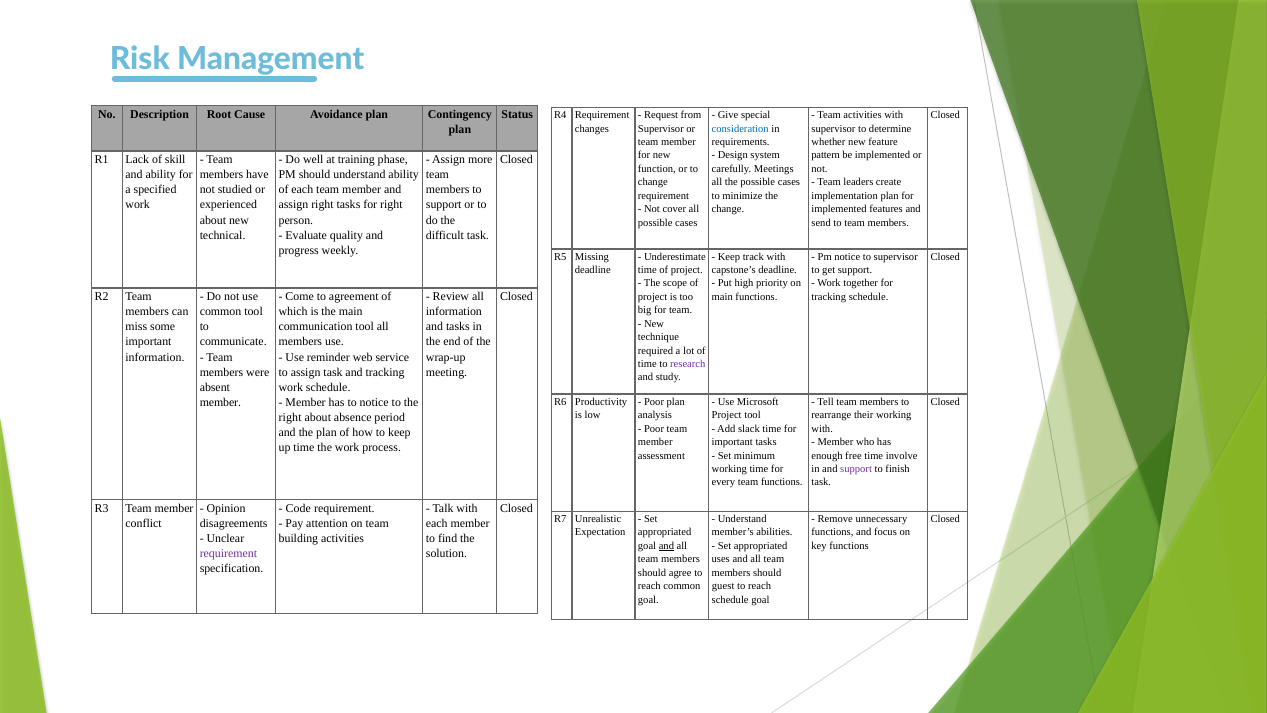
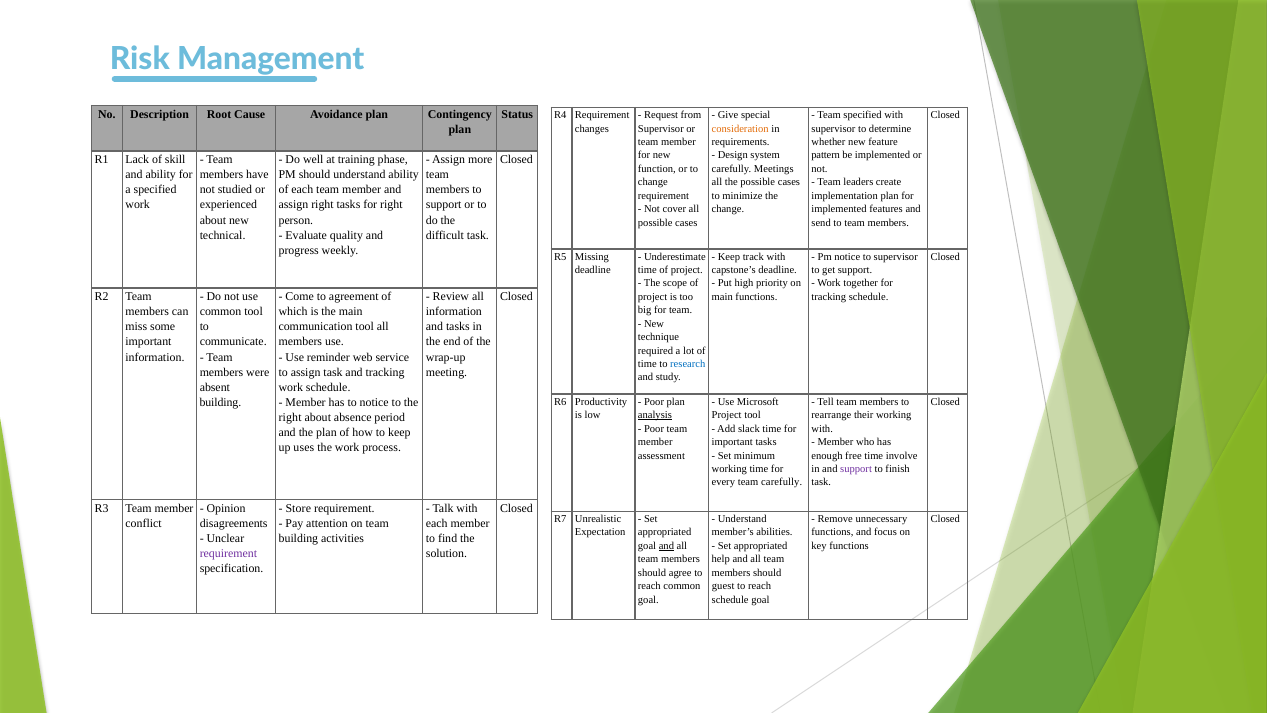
Team activities: activities -> specified
consideration colour: blue -> orange
research colour: purple -> blue
member at (220, 402): member -> building
analysis underline: none -> present
up time: time -> uses
team functions: functions -> carefully
Code: Code -> Store
uses: uses -> help
